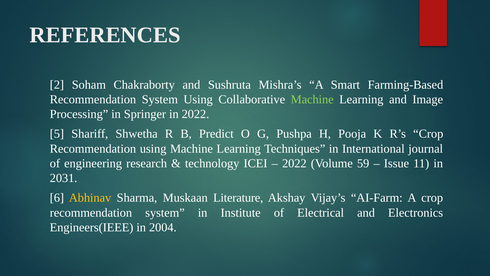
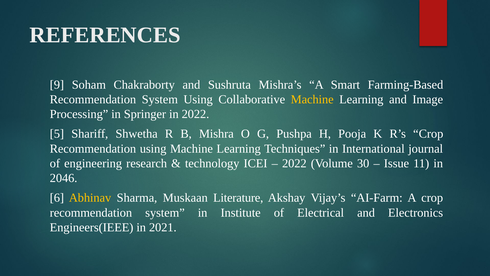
2: 2 -> 9
Machine at (312, 99) colour: light green -> yellow
Predict: Predict -> Mishra
59: 59 -> 30
2031: 2031 -> 2046
2004: 2004 -> 2021
